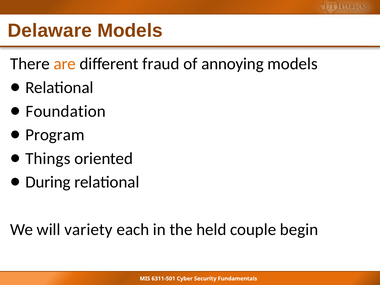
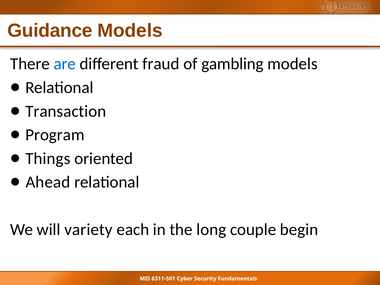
Delaware: Delaware -> Guidance
are colour: orange -> blue
annoying: annoying -> gambling
Foundation: Foundation -> Transaction
During: During -> Ahead
held: held -> long
